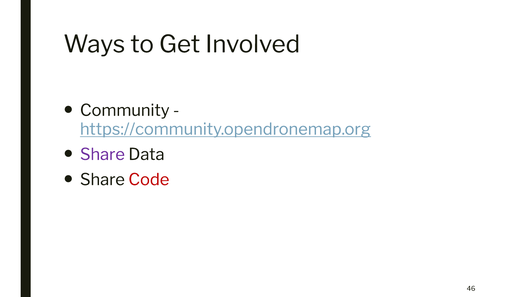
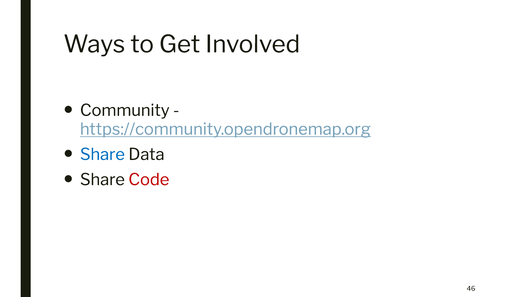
Share at (102, 154) colour: purple -> blue
